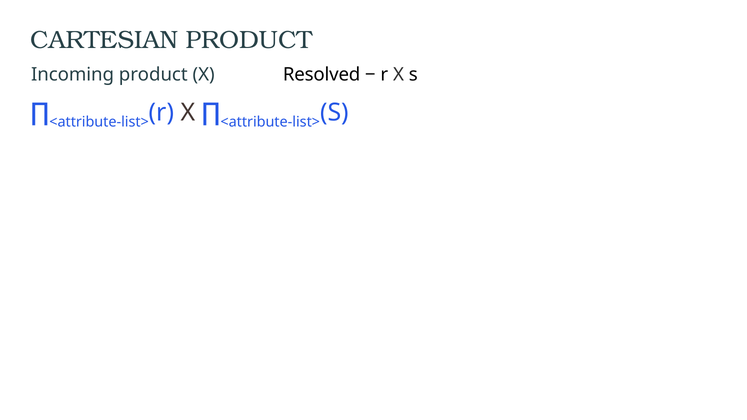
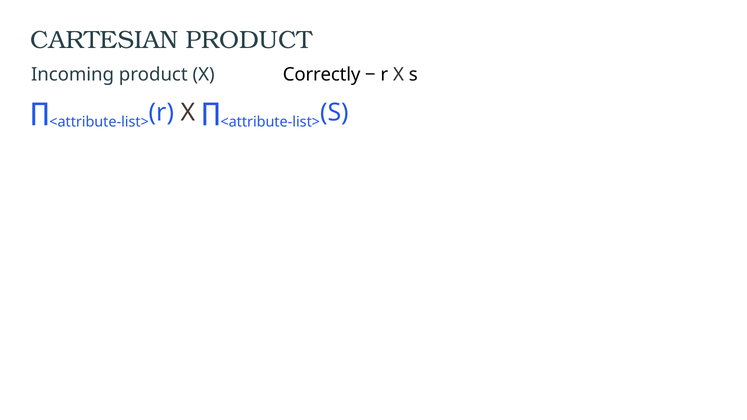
Resolved: Resolved -> Correctly
